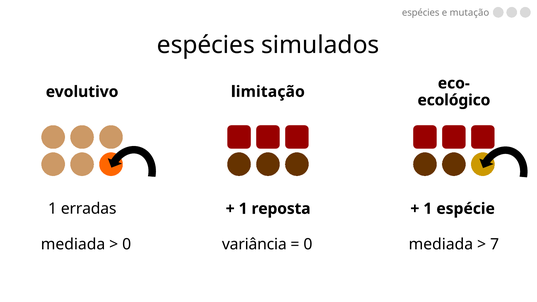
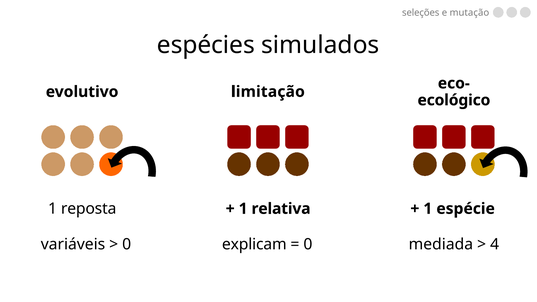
espécies at (421, 13): espécies -> seleções
erradas: erradas -> reposta
reposta: reposta -> relativa
mediada at (73, 244): mediada -> variáveis
variância: variância -> explicam
7: 7 -> 4
